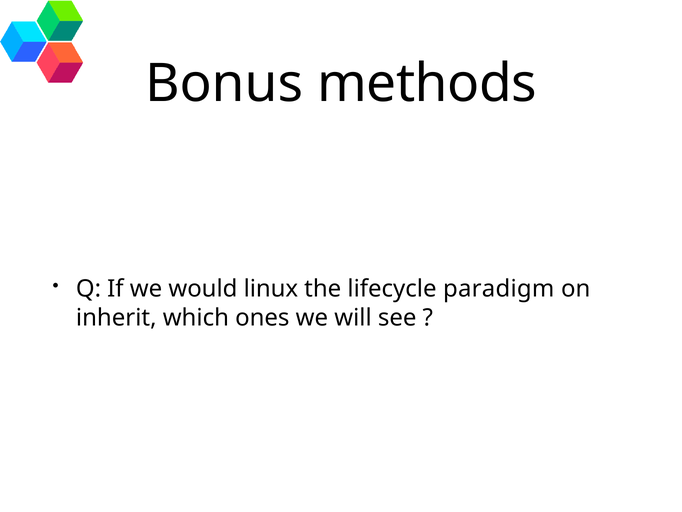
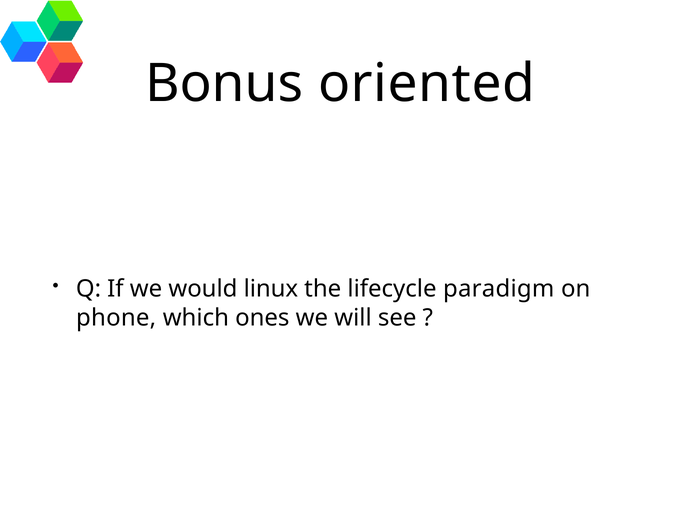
methods: methods -> oriented
inherit: inherit -> phone
